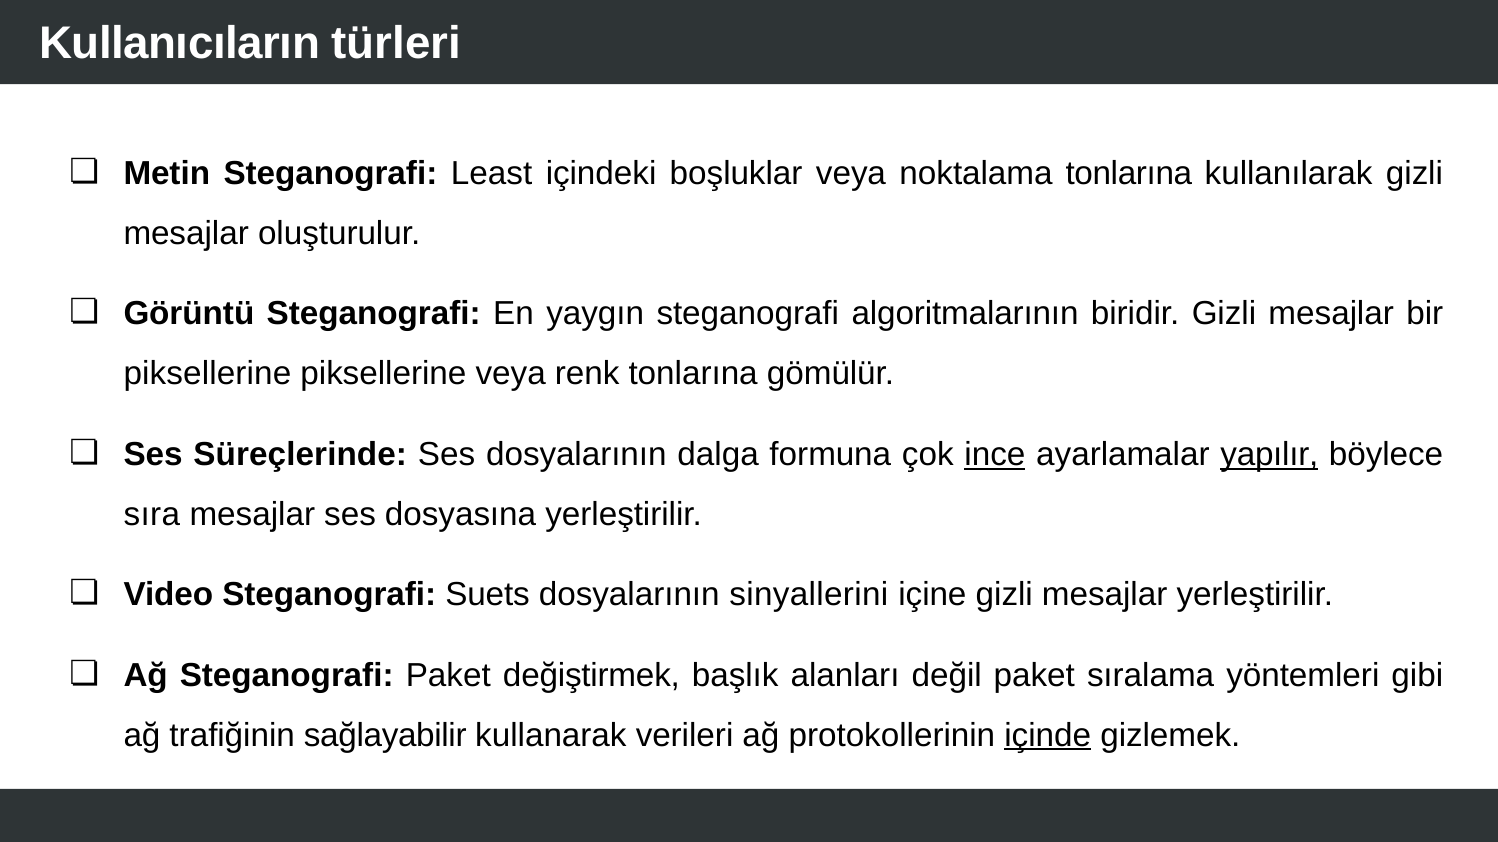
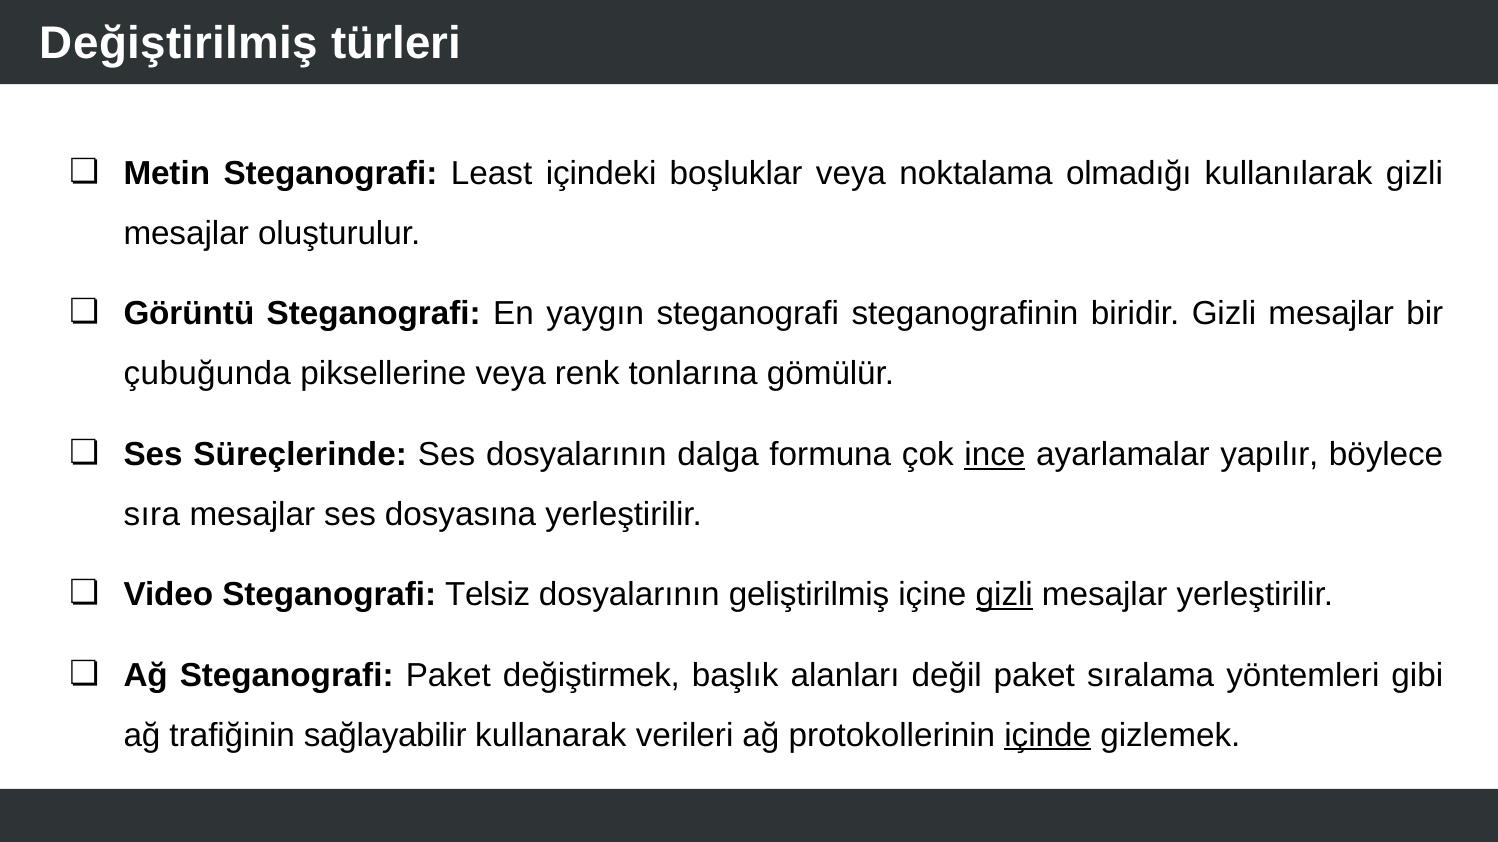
Kullanıcıların: Kullanıcıların -> Değiştirilmiş
noktalama tonlarına: tonlarına -> olmadığı
algoritmalarının: algoritmalarının -> steganografinin
piksellerine at (207, 374): piksellerine -> çubuğunda
yapılır underline: present -> none
Suets: Suets -> Telsiz
sinyallerini: sinyallerini -> geliştirilmiş
gizli at (1004, 595) underline: none -> present
